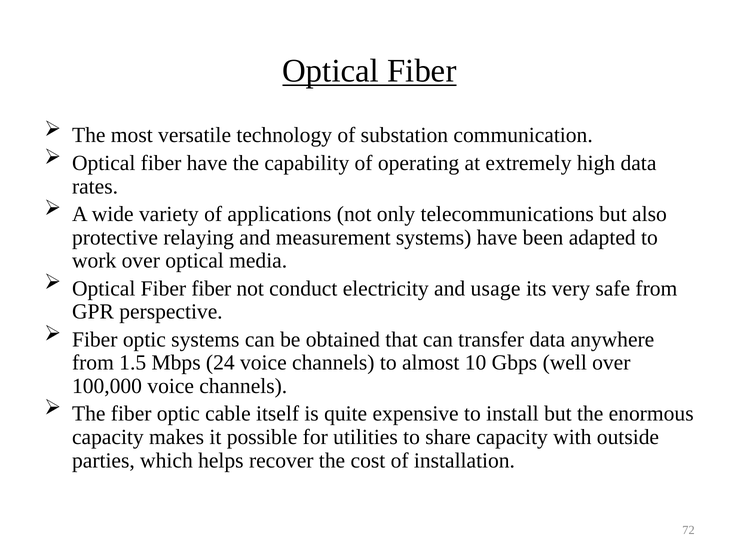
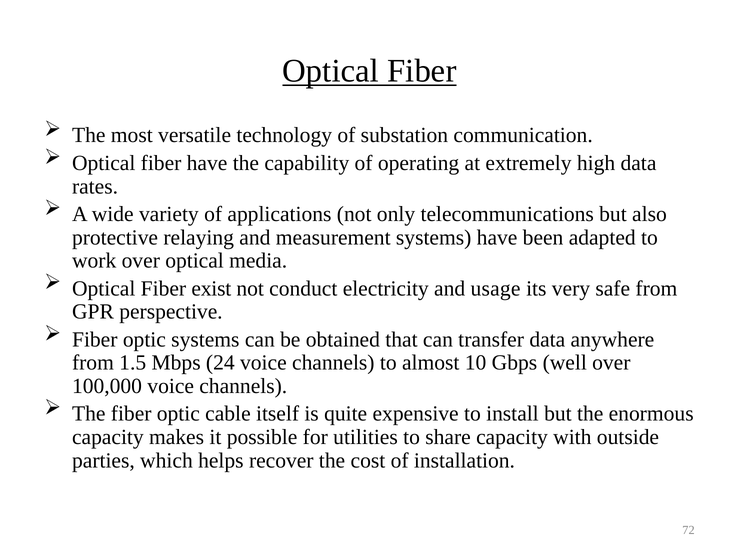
Fiber fiber: fiber -> exist
